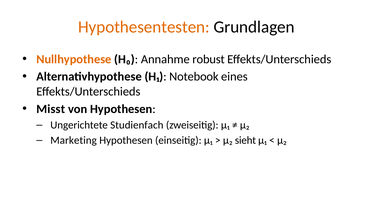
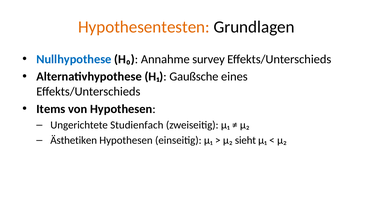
Nullhypothese colour: orange -> blue
robust: robust -> survey
Notebook: Notebook -> Gaußsche
Misst: Misst -> Items
Marketing: Marketing -> Ästhetiken
